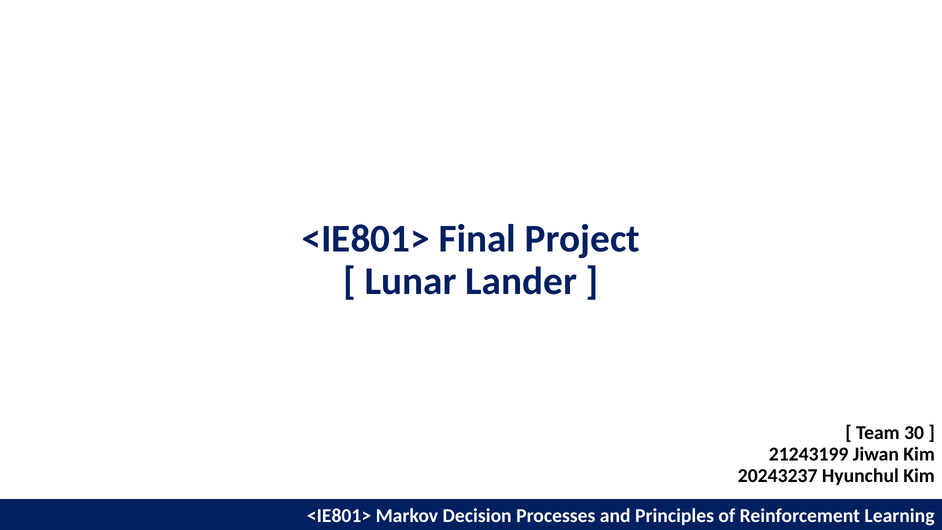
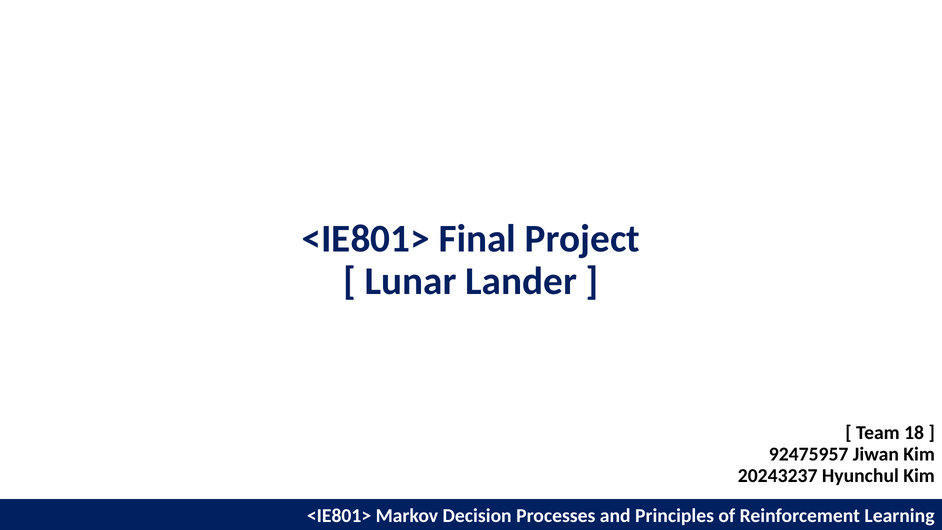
30: 30 -> 18
21243199: 21243199 -> 92475957
